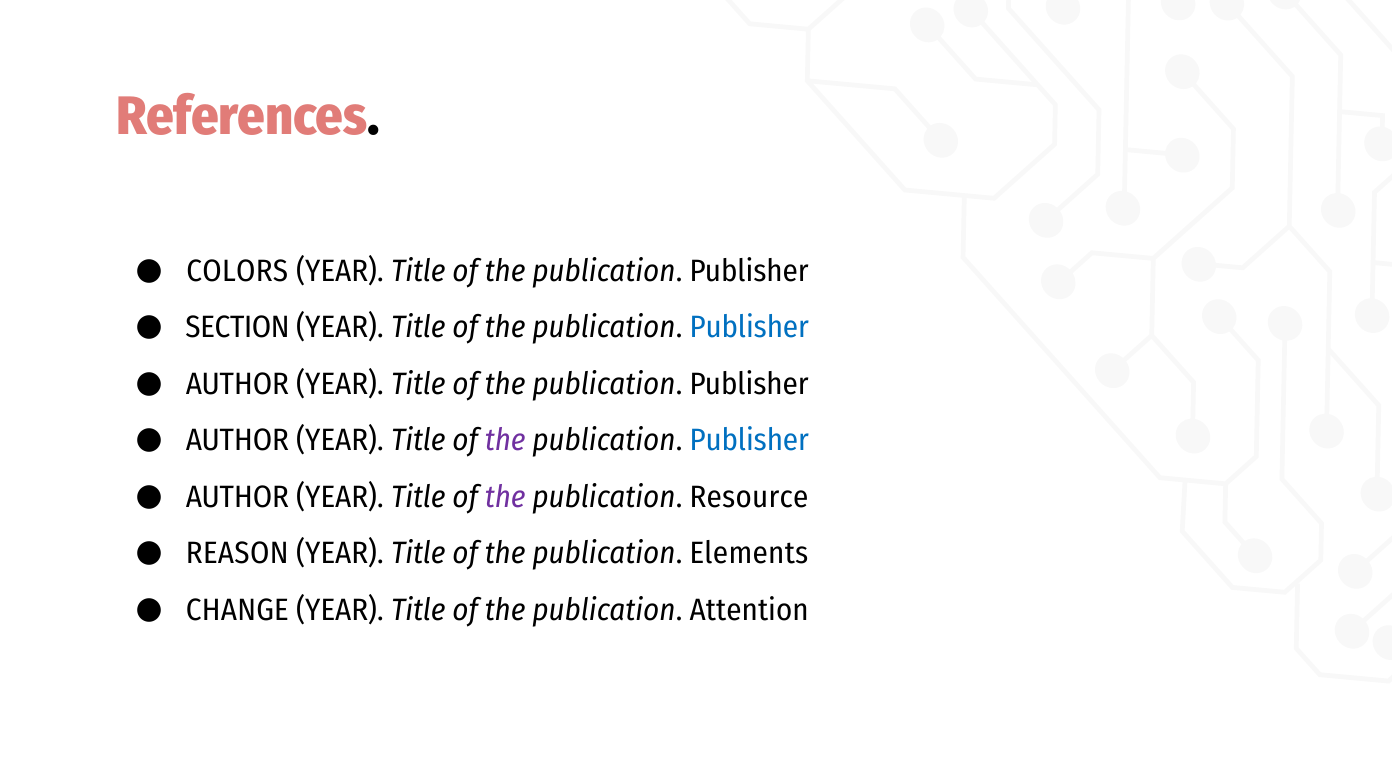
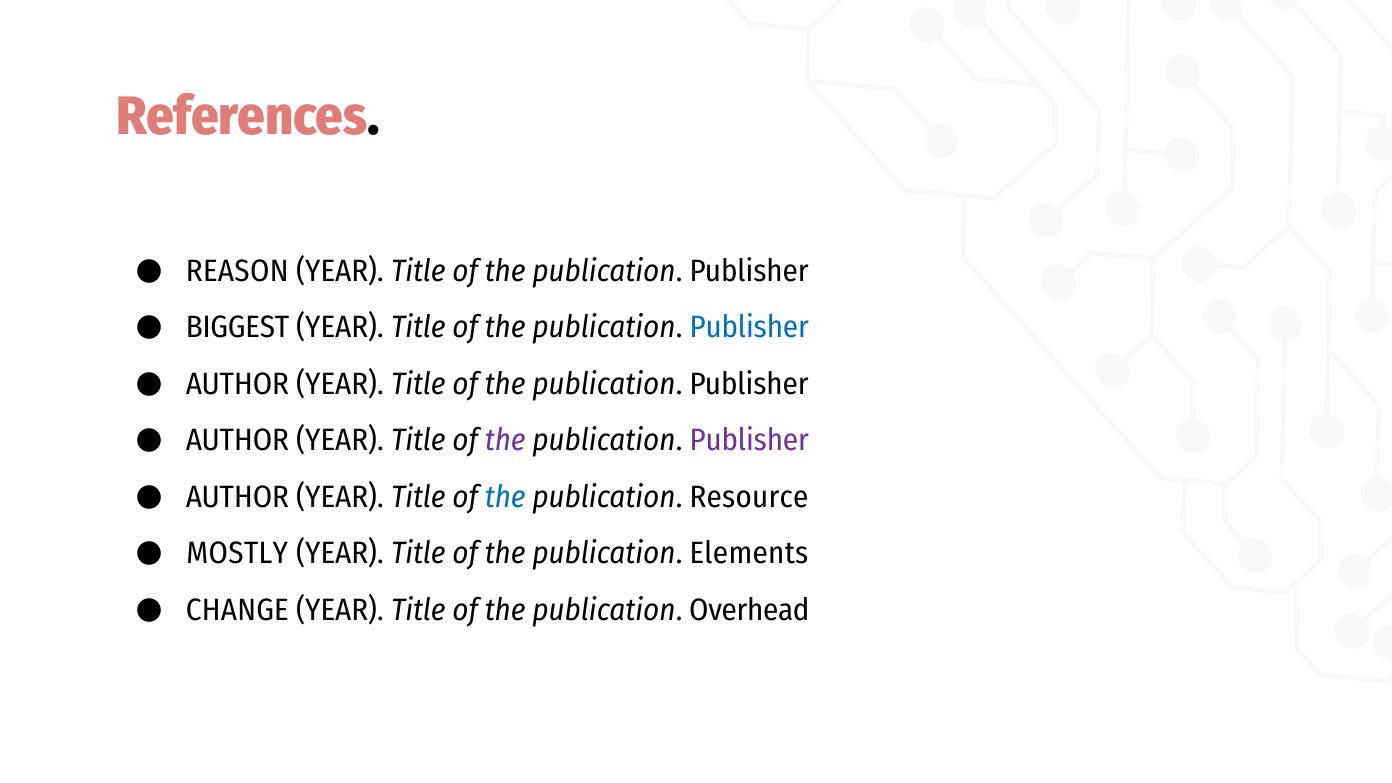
COLORS: COLORS -> REASON
SECTION: SECTION -> BIGGEST
Publisher at (749, 441) colour: blue -> purple
the at (505, 497) colour: purple -> blue
REASON: REASON -> MOSTLY
Attention: Attention -> Overhead
